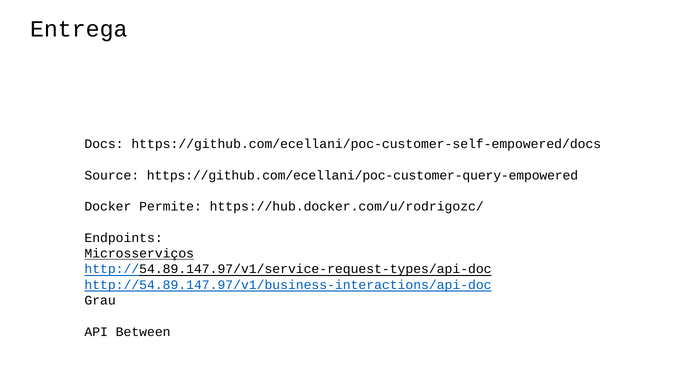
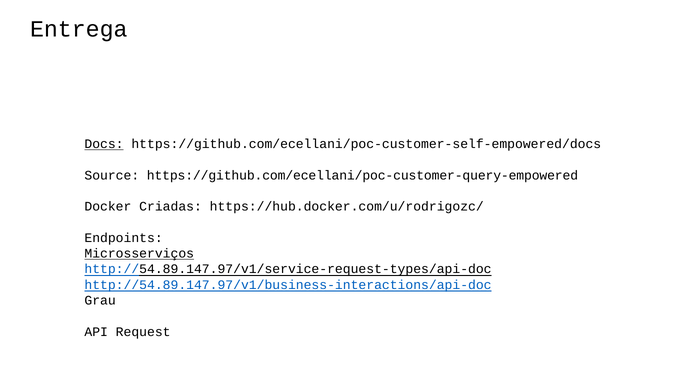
Docs underline: none -> present
Permite: Permite -> Criadas
Between: Between -> Request
